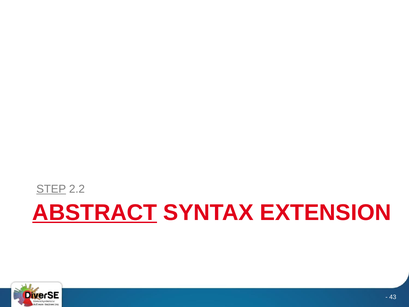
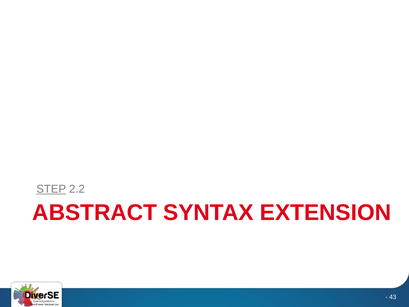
ABSTRACT underline: present -> none
